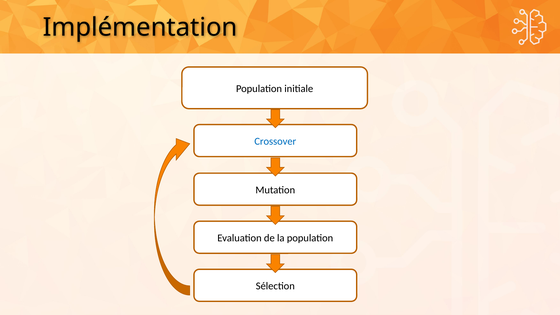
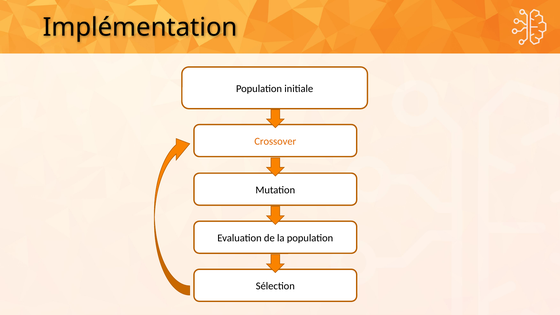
Crossover colour: blue -> orange
